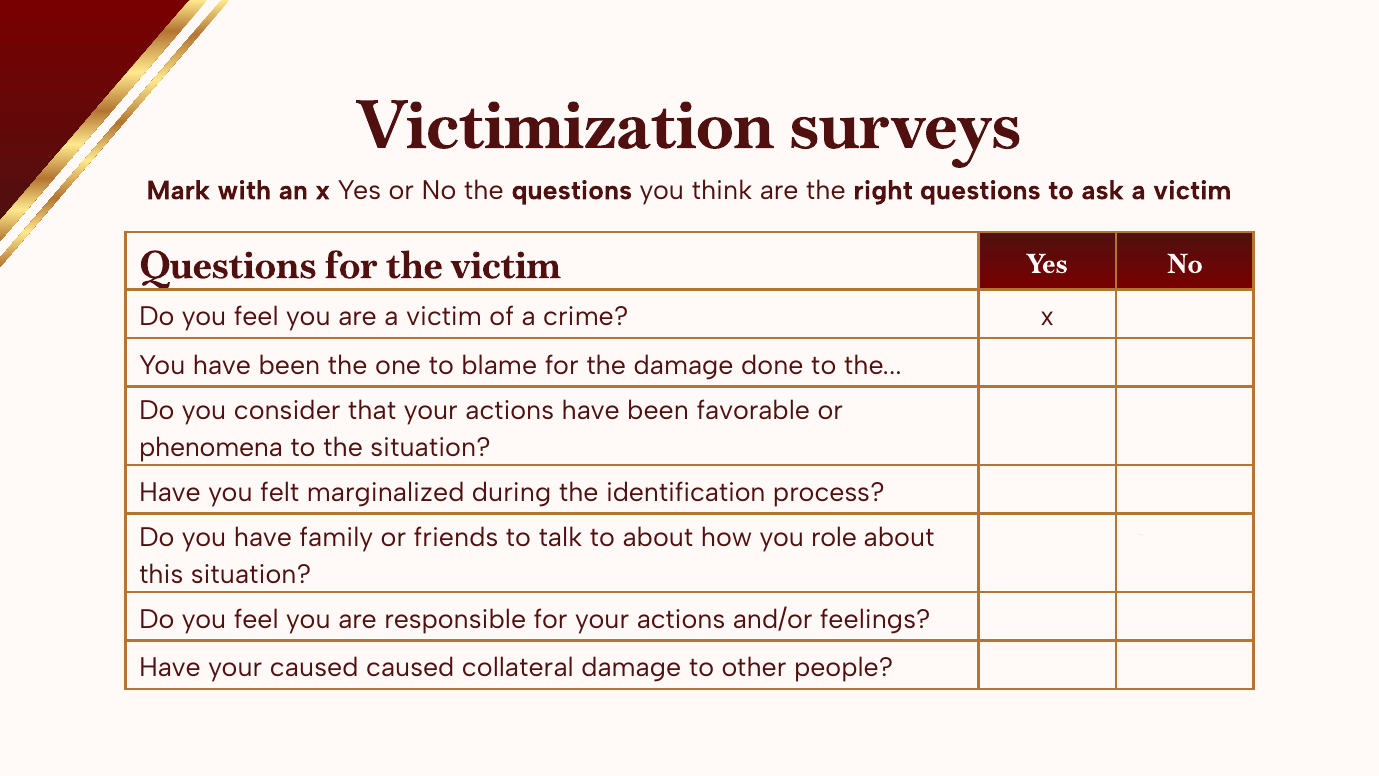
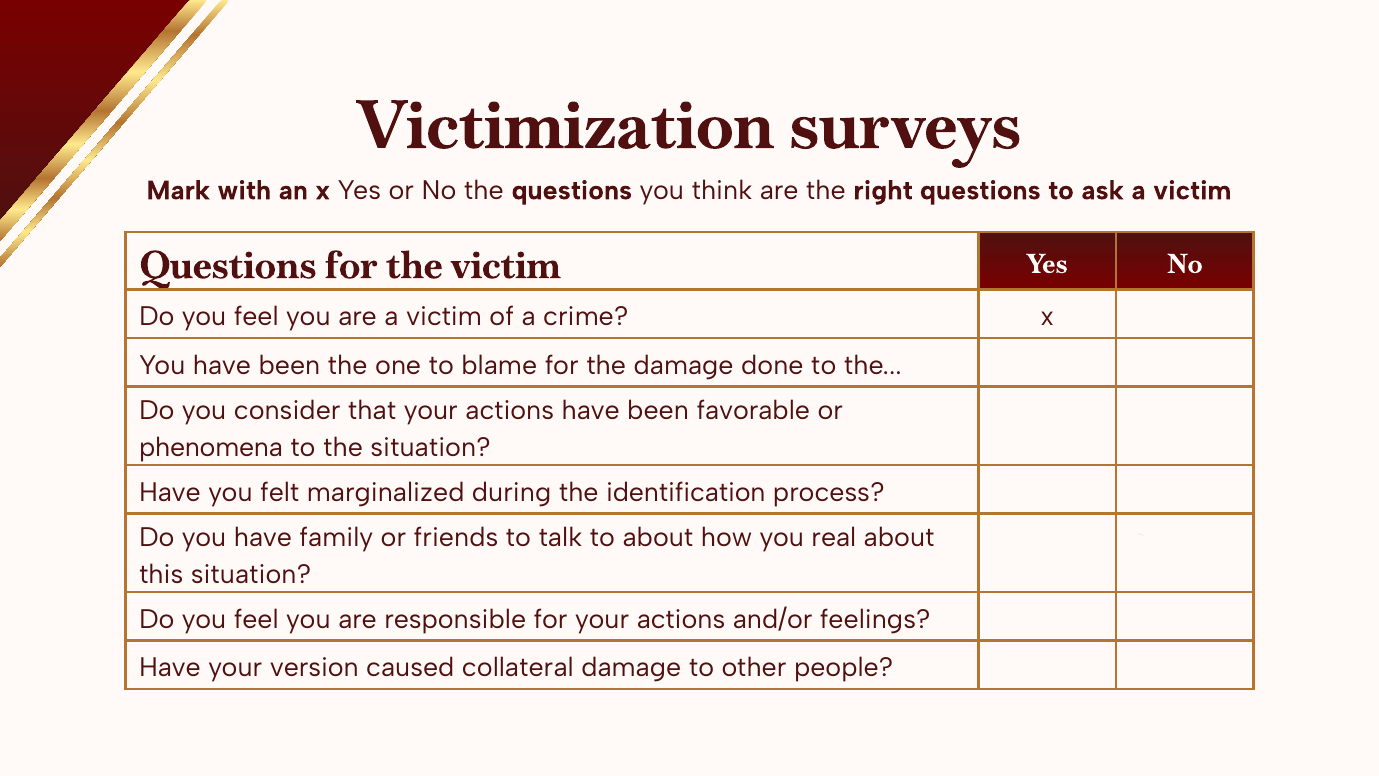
role: role -> real
your caused: caused -> version
